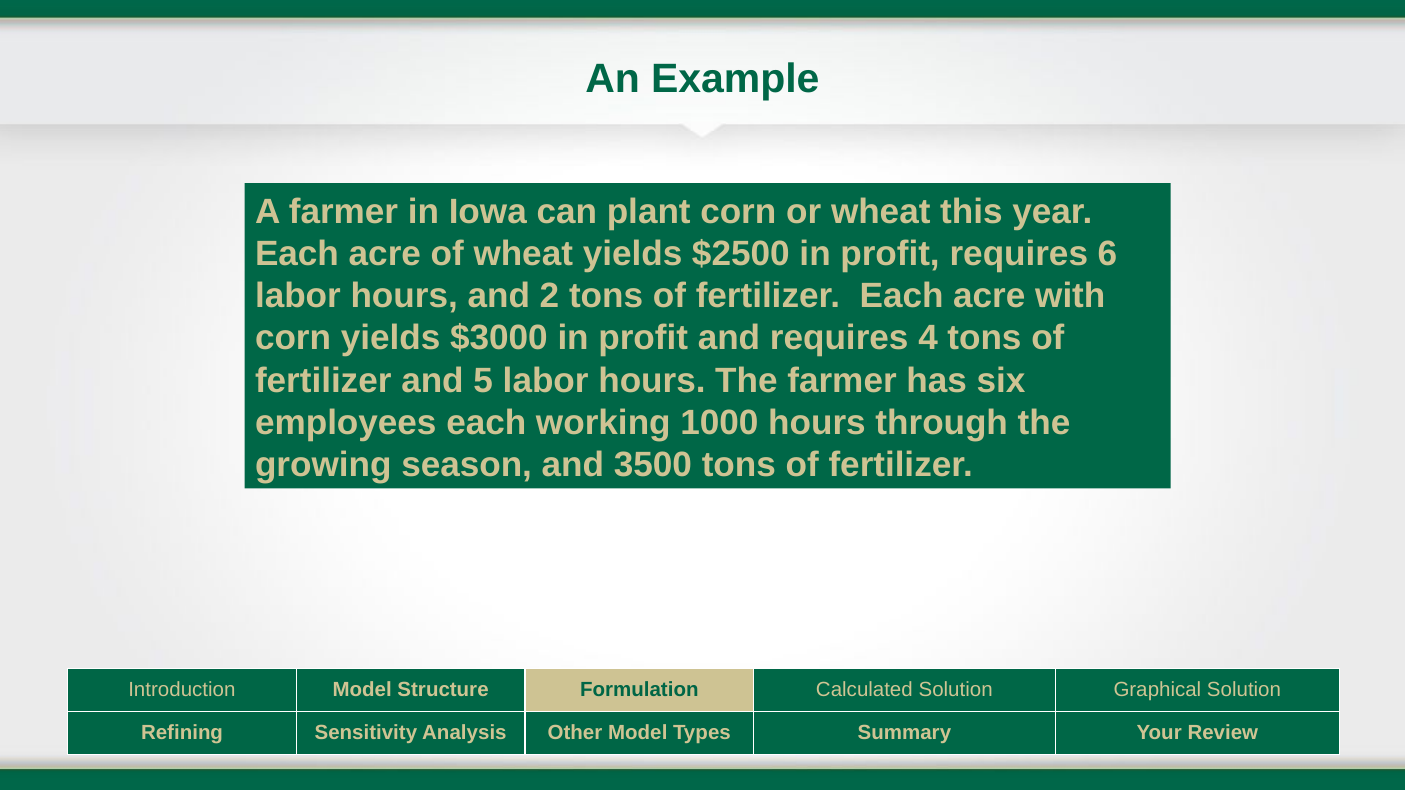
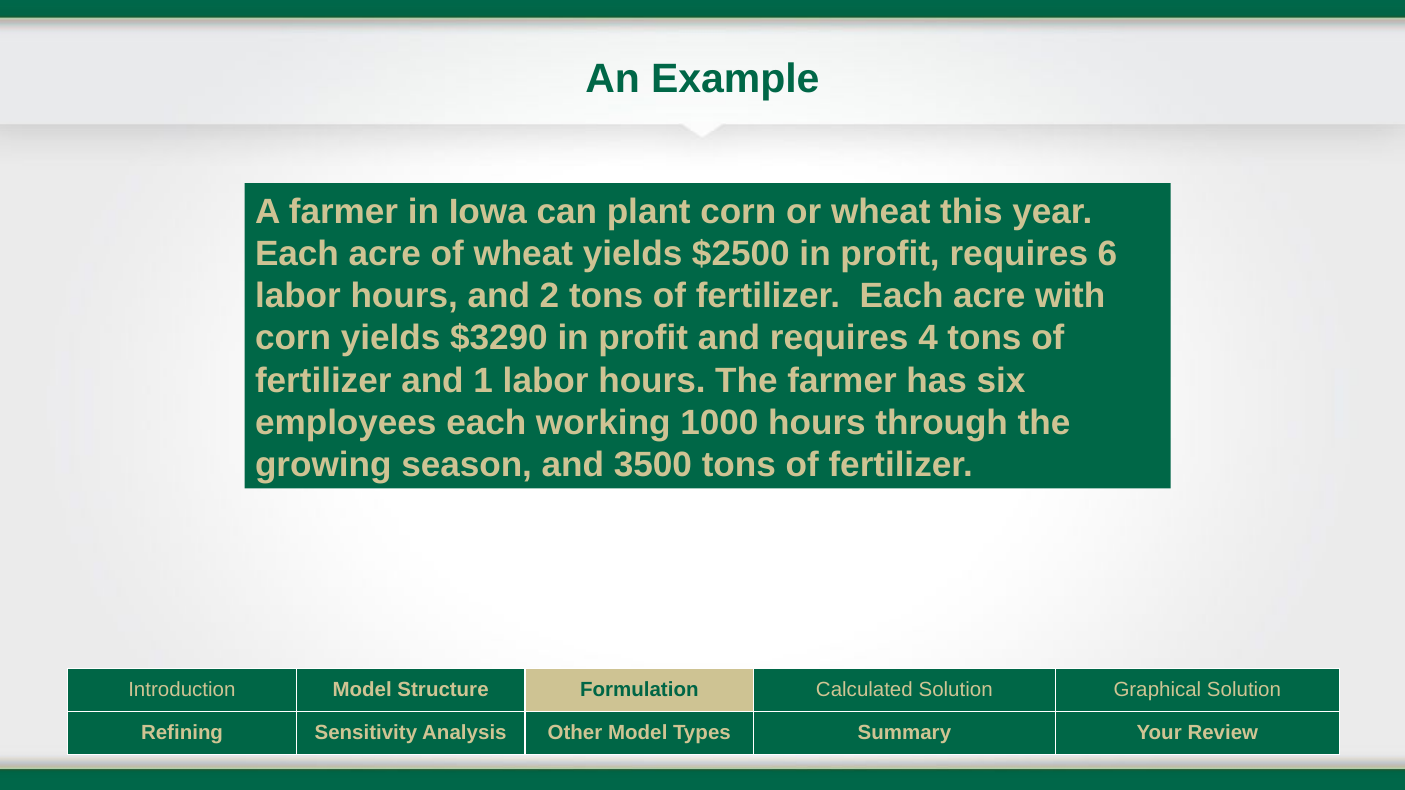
$3000: $3000 -> $3290
5: 5 -> 1
